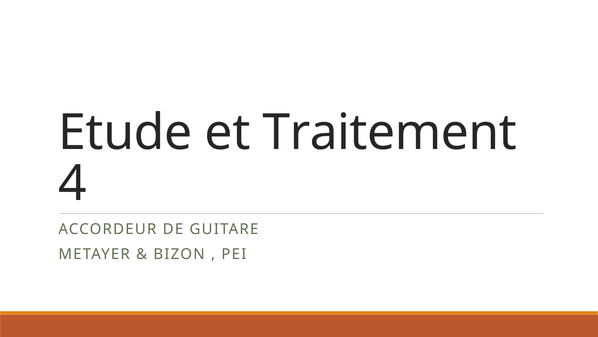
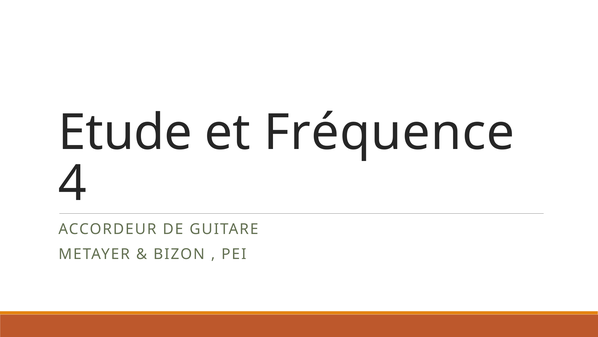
Traitement: Traitement -> Fréquence
